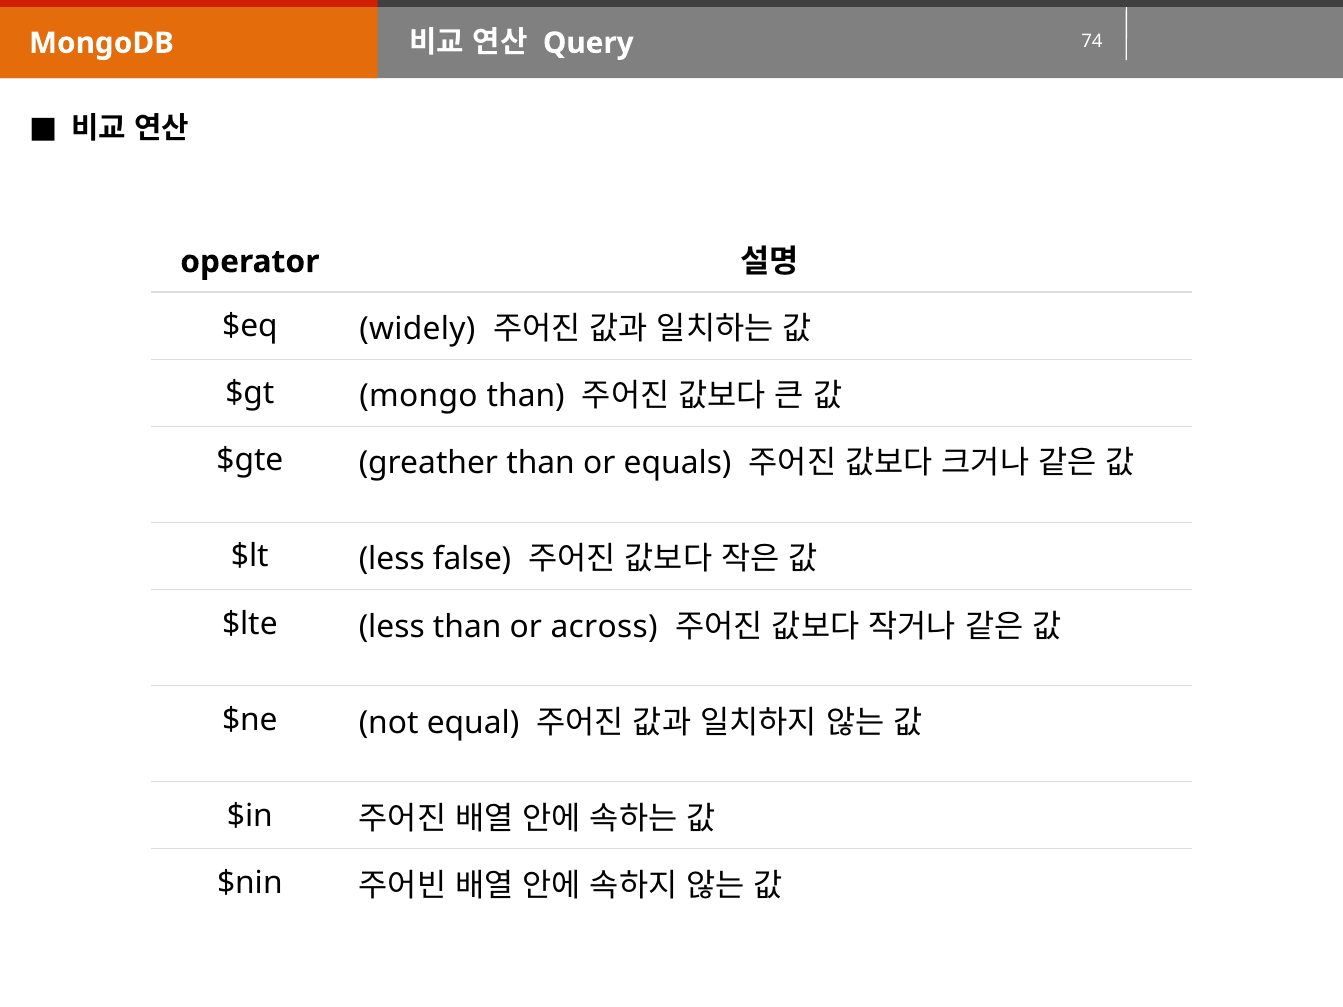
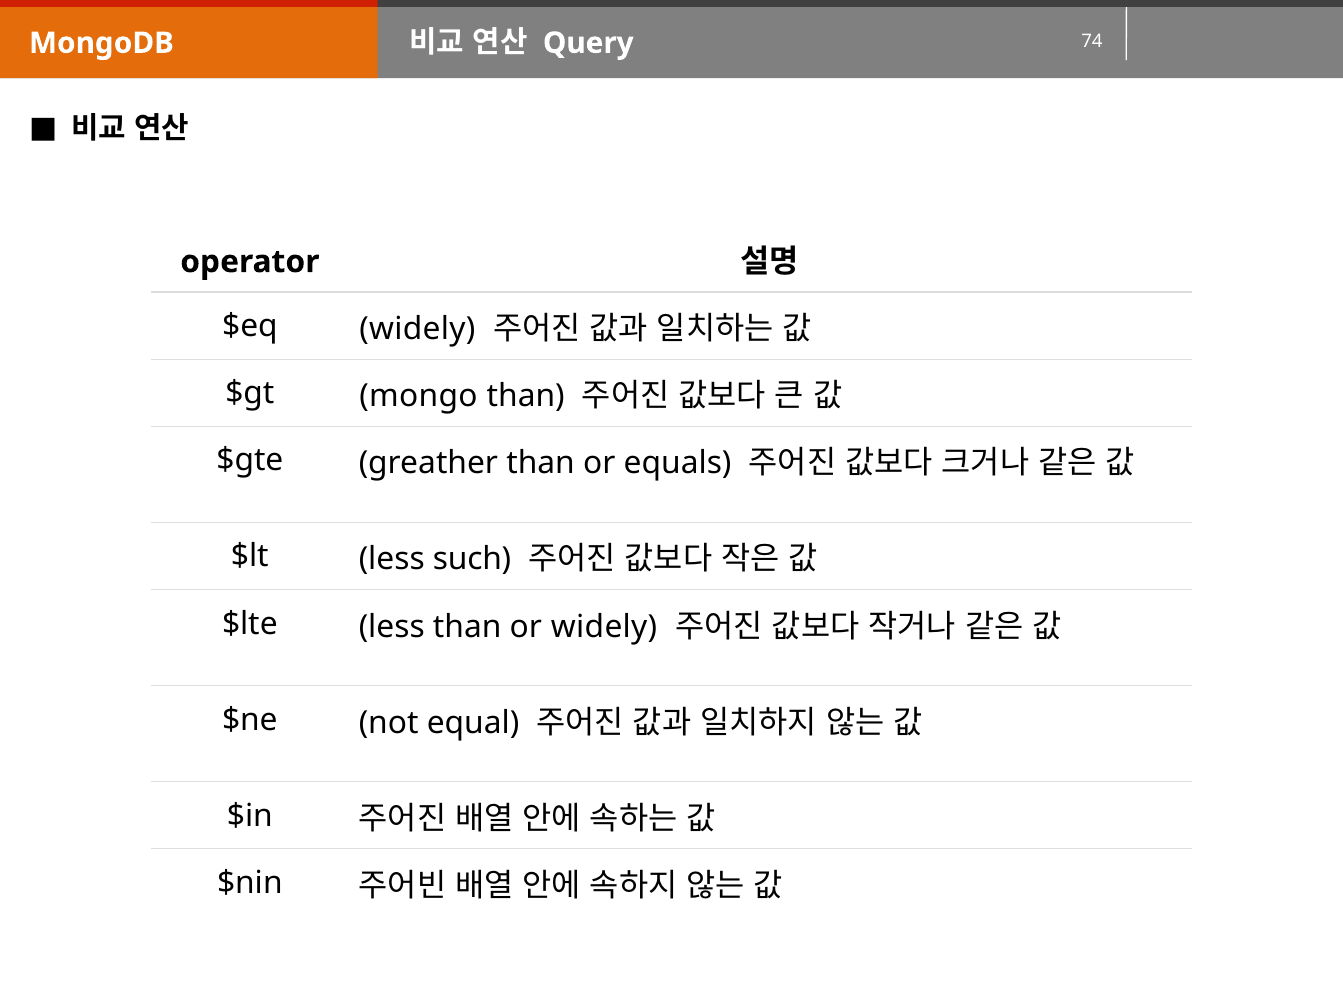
false: false -> such
or across: across -> widely
